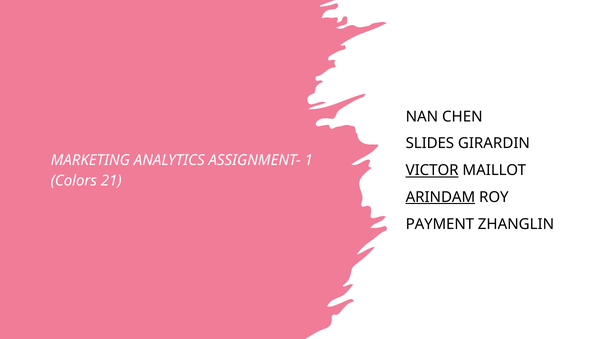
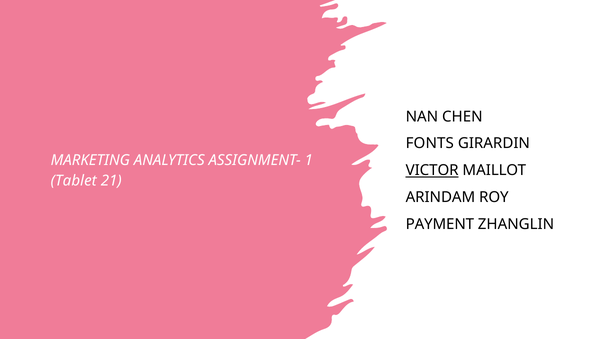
SLIDES: SLIDES -> FONTS
Colors: Colors -> Tablet
ARINDAM underline: present -> none
